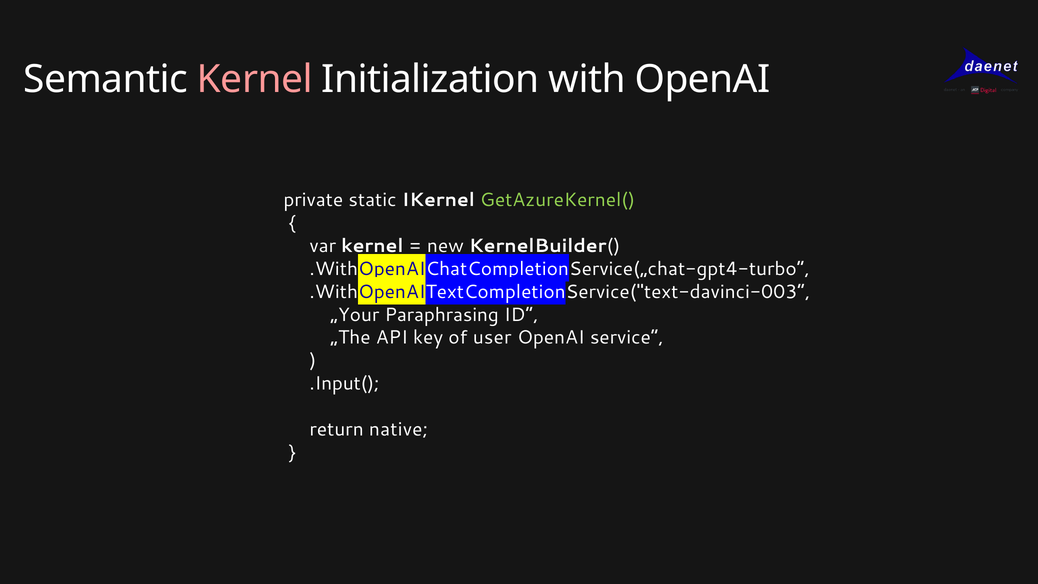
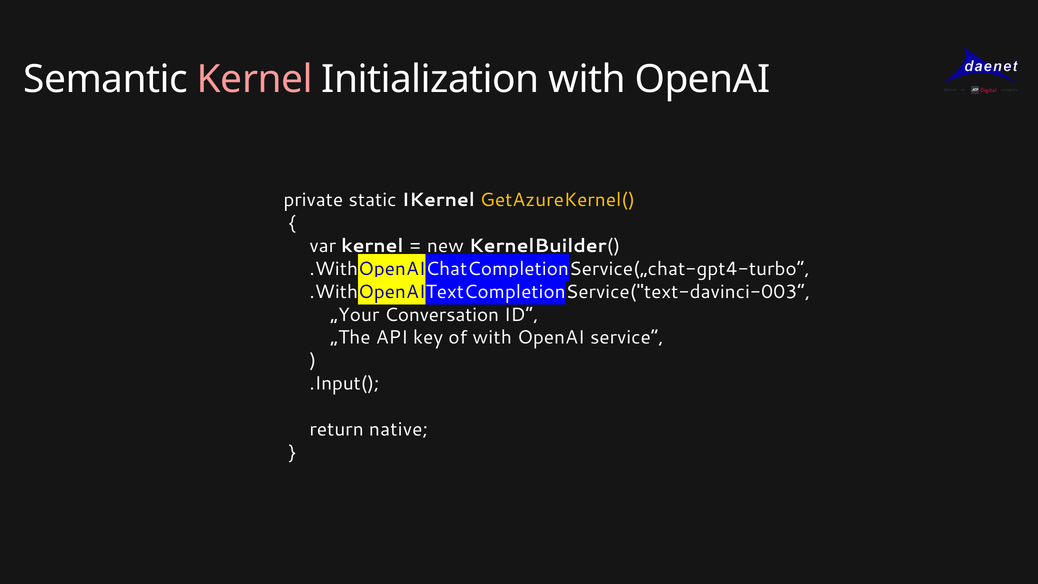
GetAzureKernel( colour: light green -> yellow
Paraphrasing: Paraphrasing -> Conversation
of user: user -> with
